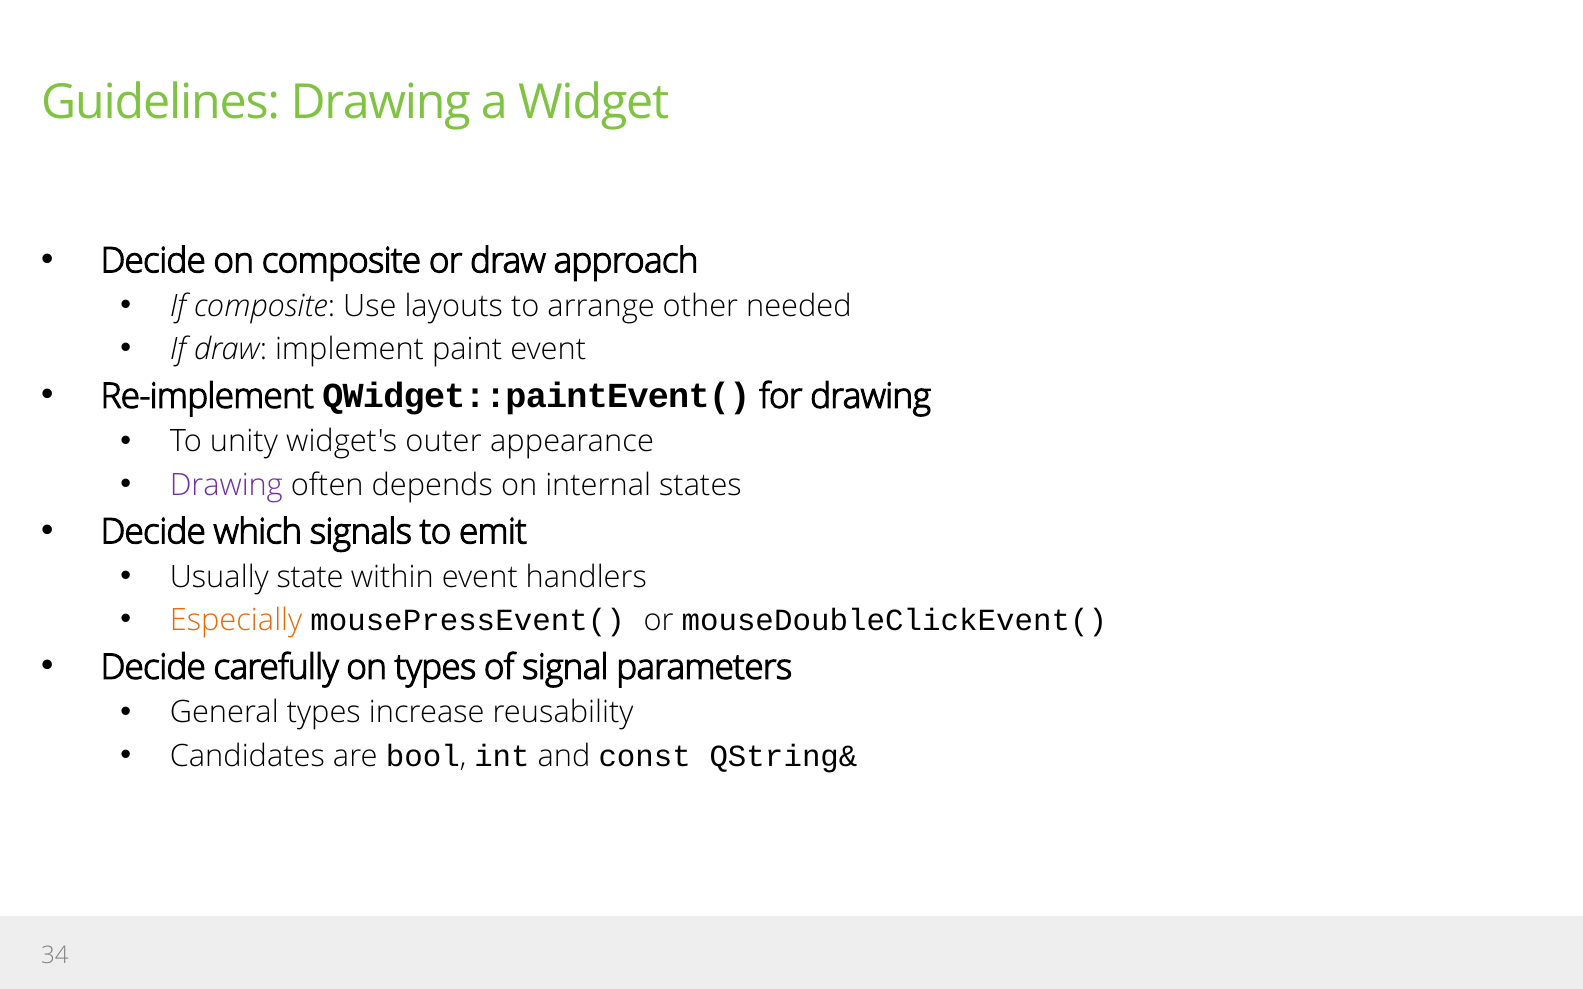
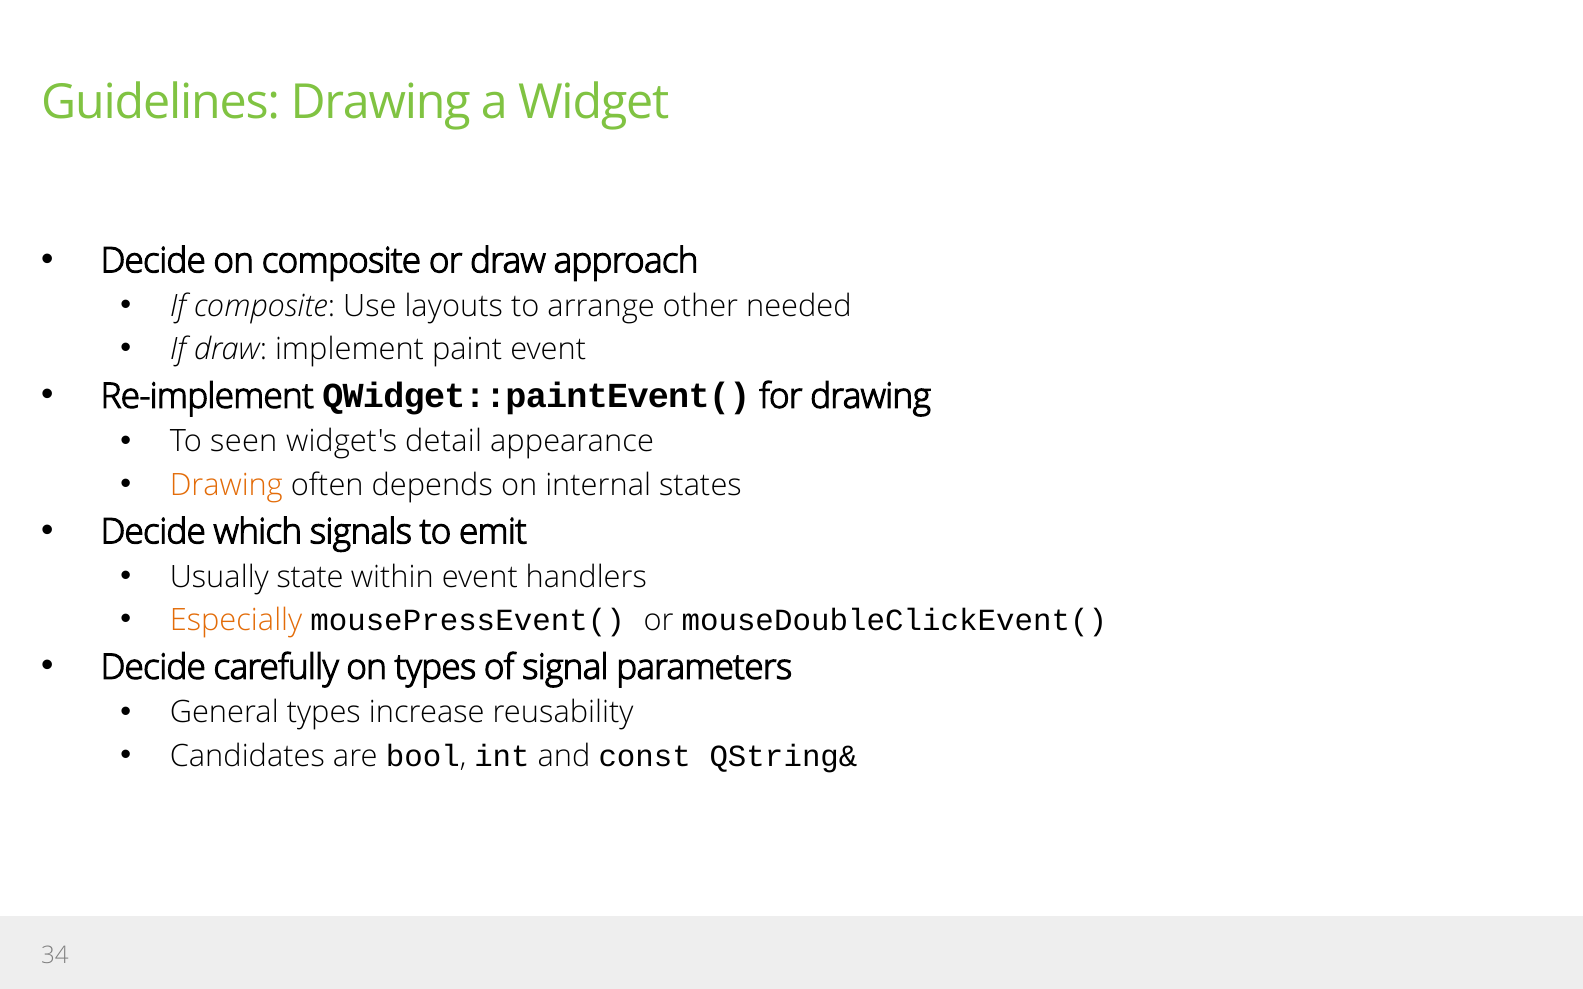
unity: unity -> seen
outer: outer -> detail
Drawing at (226, 485) colour: purple -> orange
